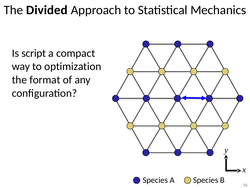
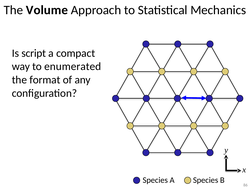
Divided: Divided -> Volume
optimization: optimization -> enumerated
